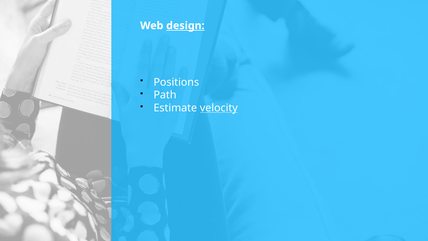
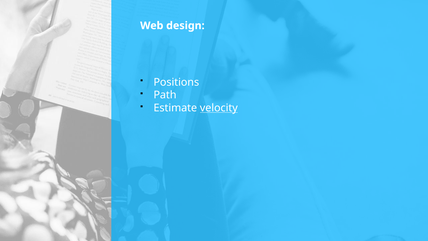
design underline: present -> none
